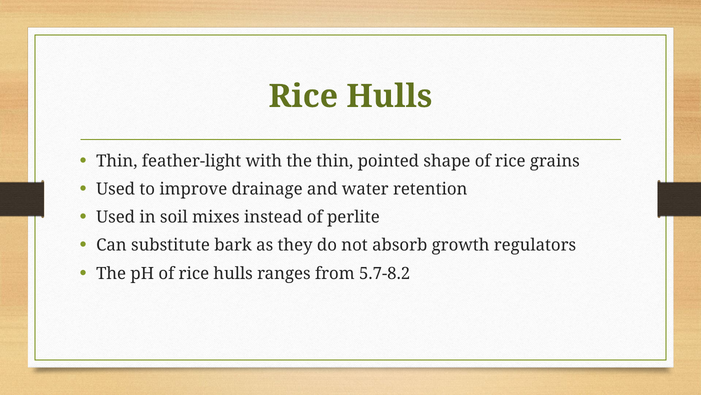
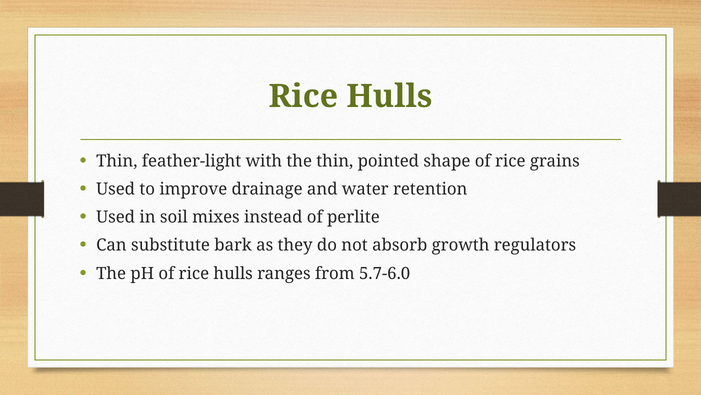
5.7-8.2: 5.7-8.2 -> 5.7-6.0
